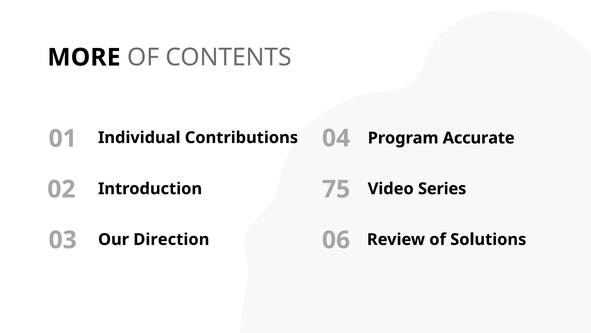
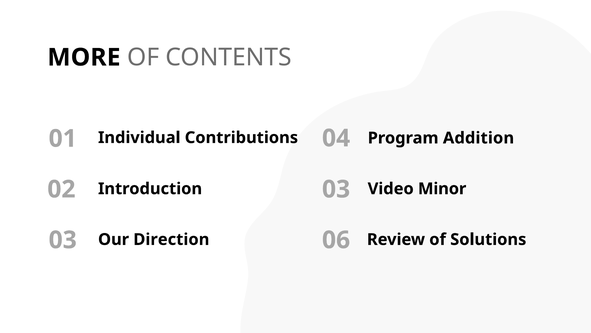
Accurate: Accurate -> Addition
02 75: 75 -> 03
Series: Series -> Minor
